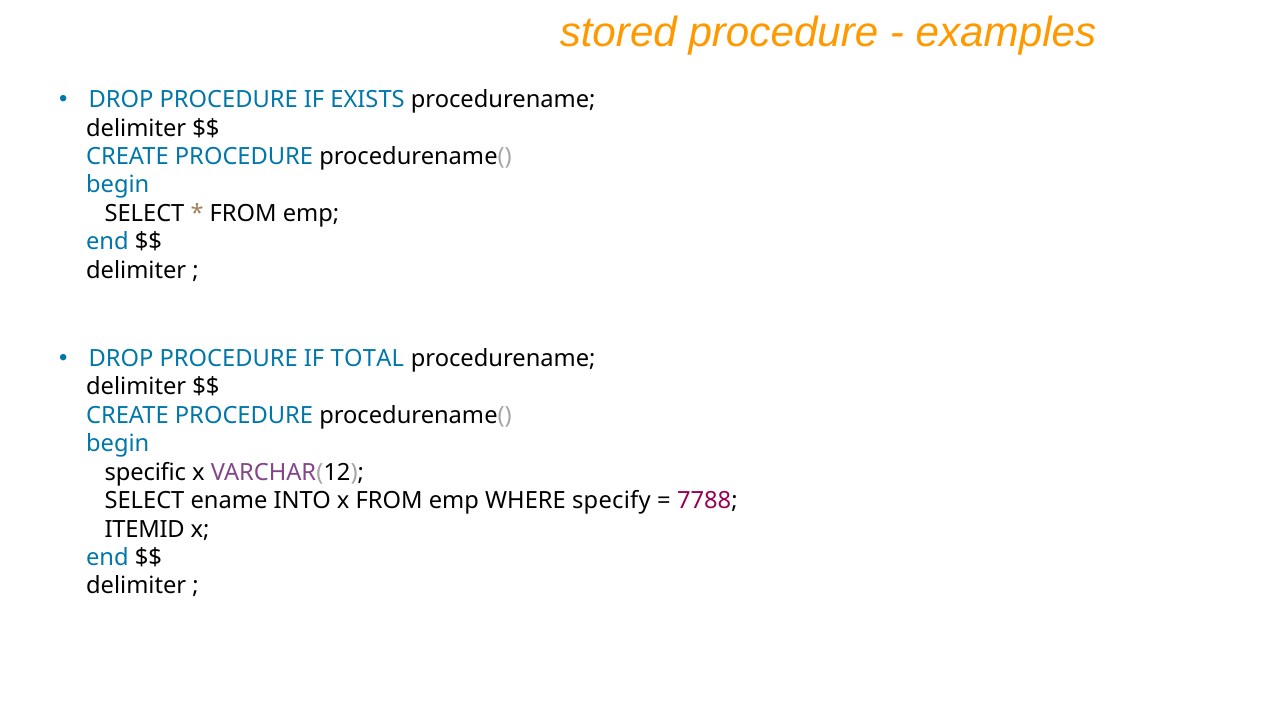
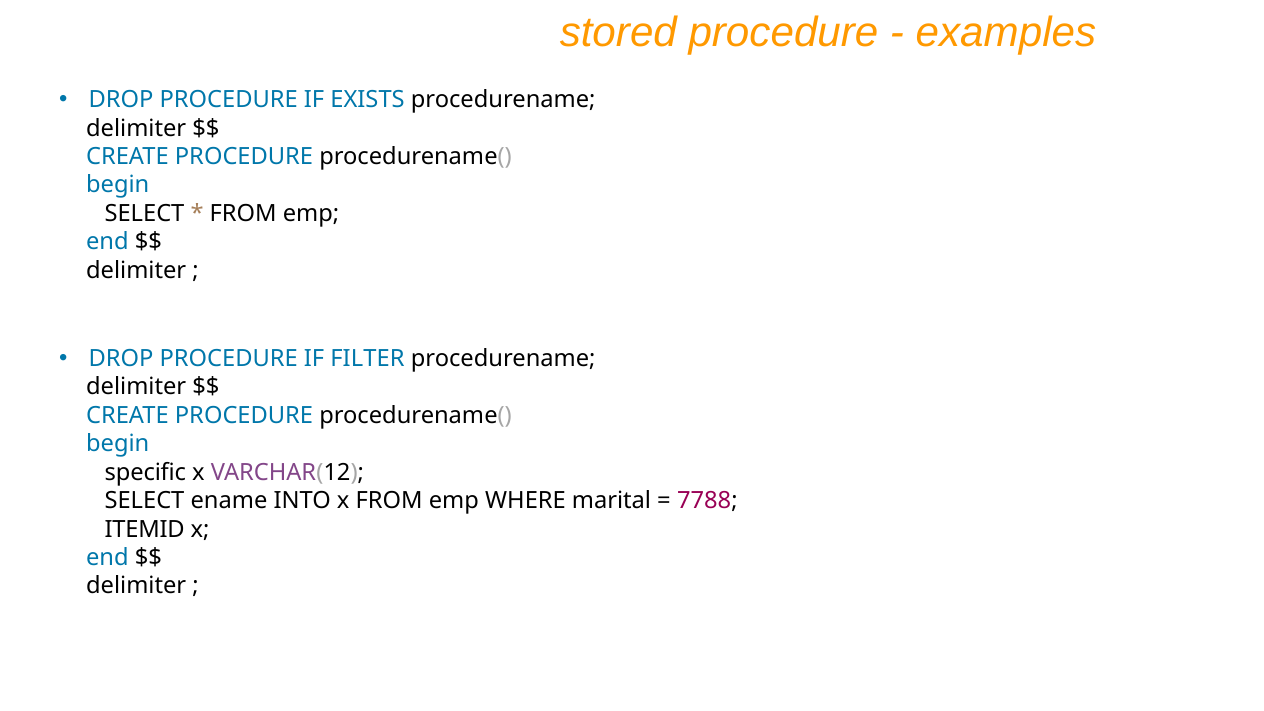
TOTAL: TOTAL -> FILTER
specify: specify -> marital
